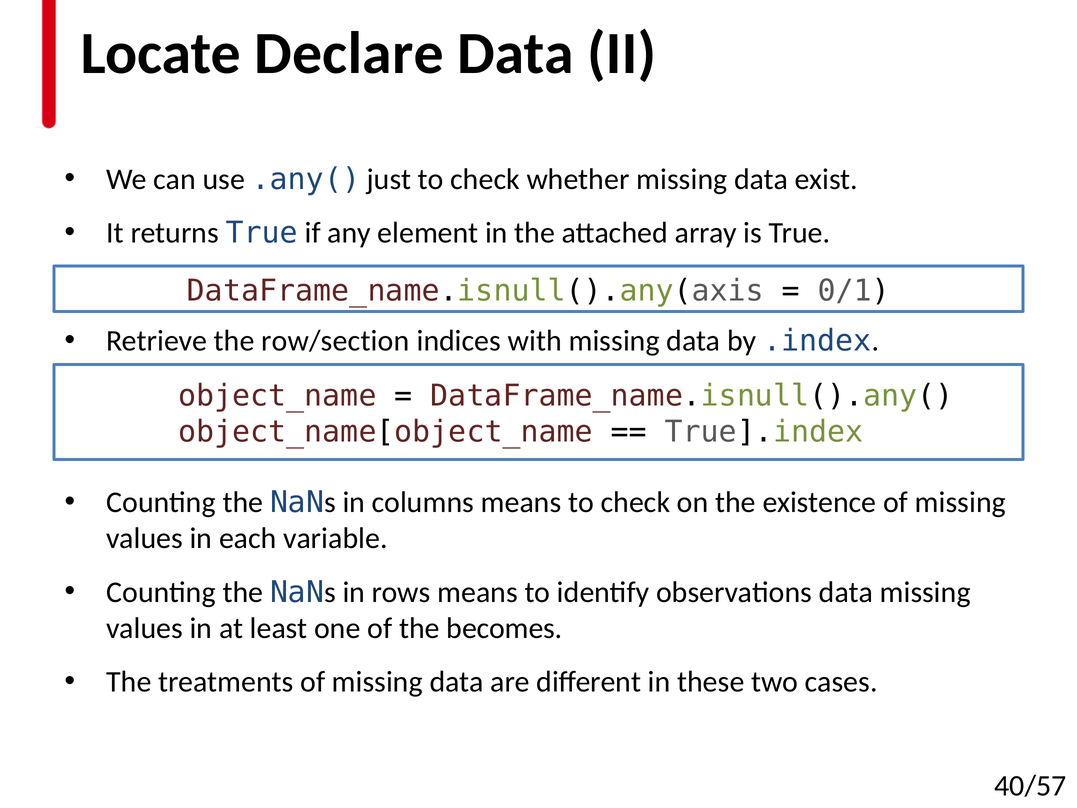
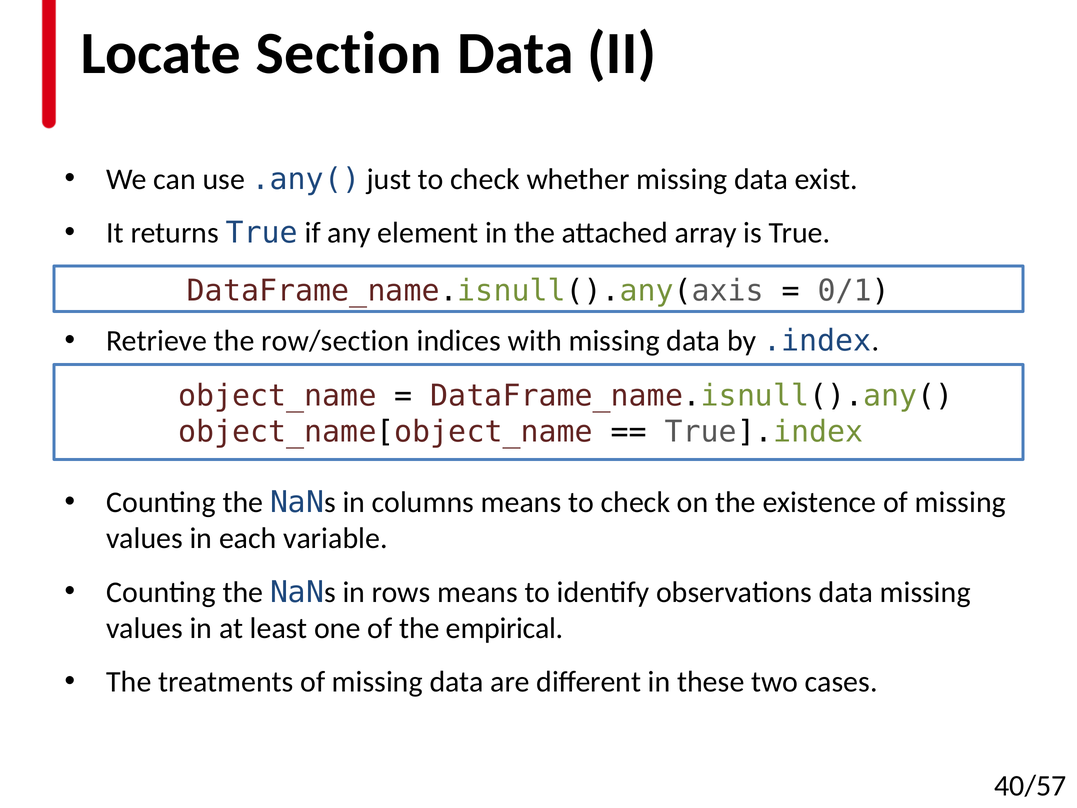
Declare: Declare -> Section
becomes: becomes -> empirical
